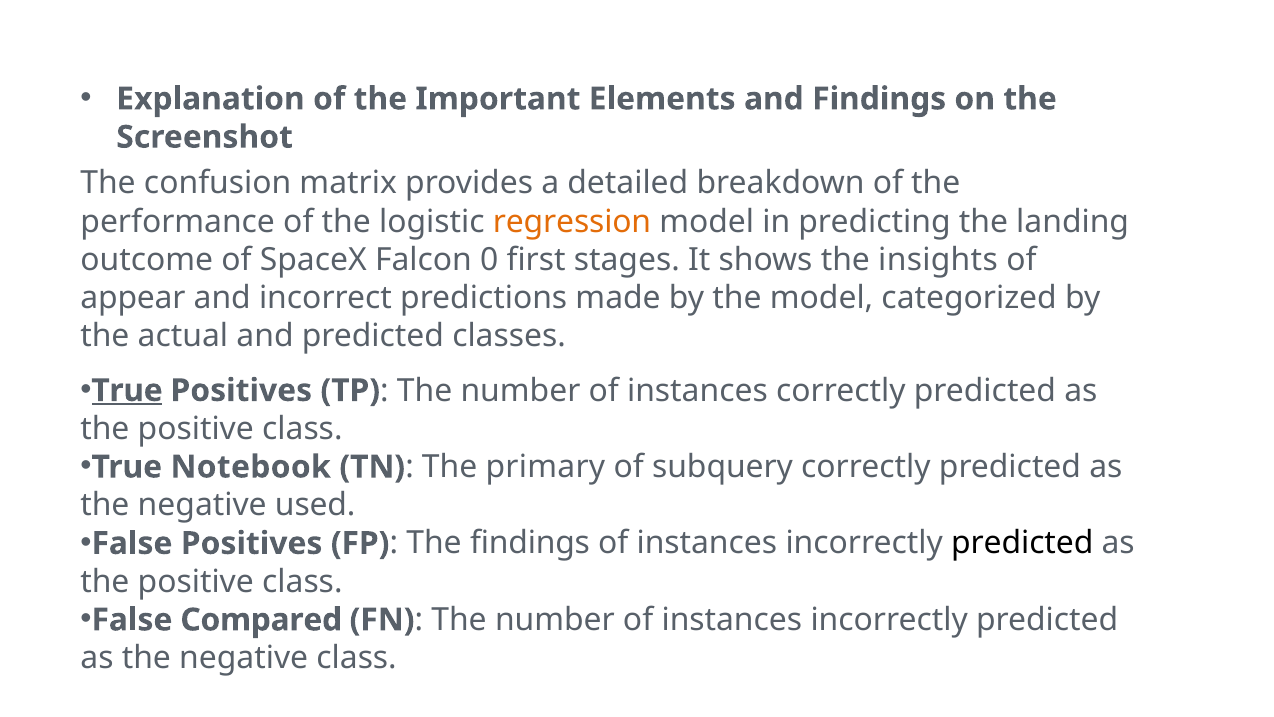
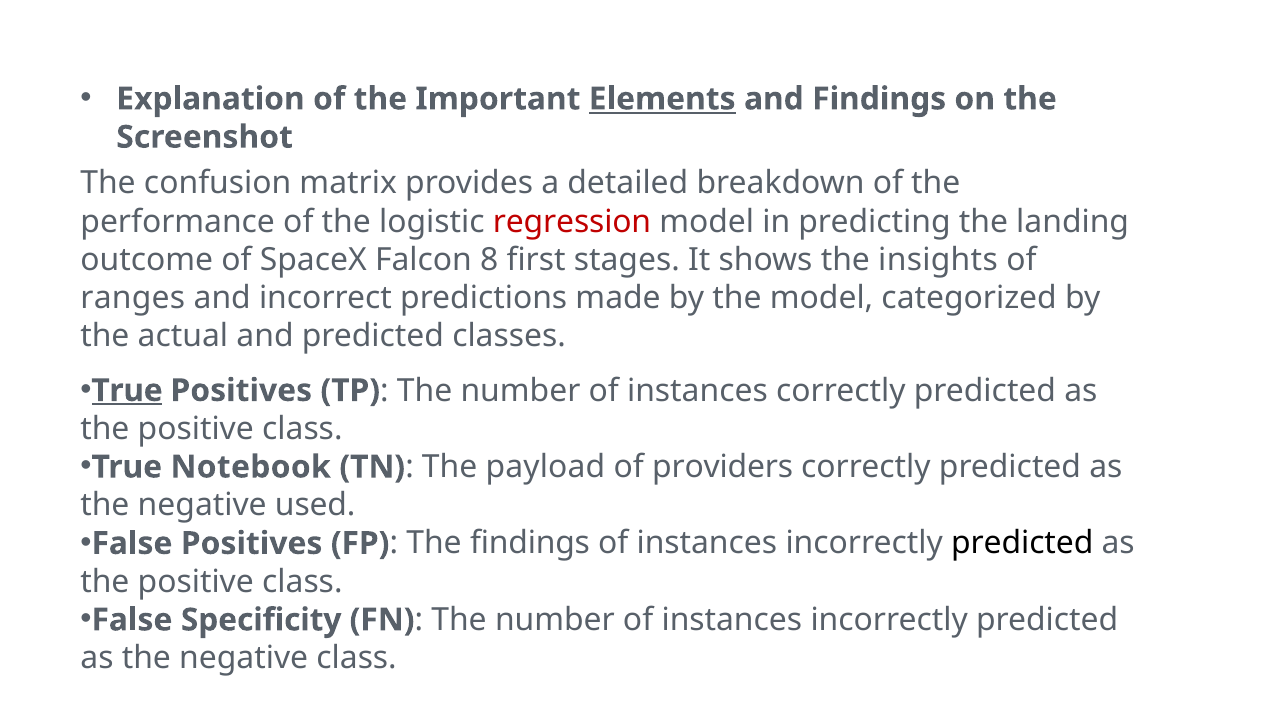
Elements underline: none -> present
regression colour: orange -> red
0: 0 -> 8
appear: appear -> ranges
primary: primary -> payload
subquery: subquery -> providers
Compared: Compared -> Specificity
